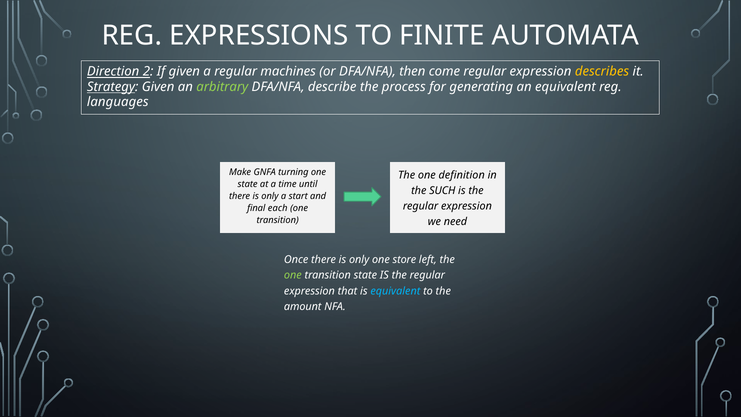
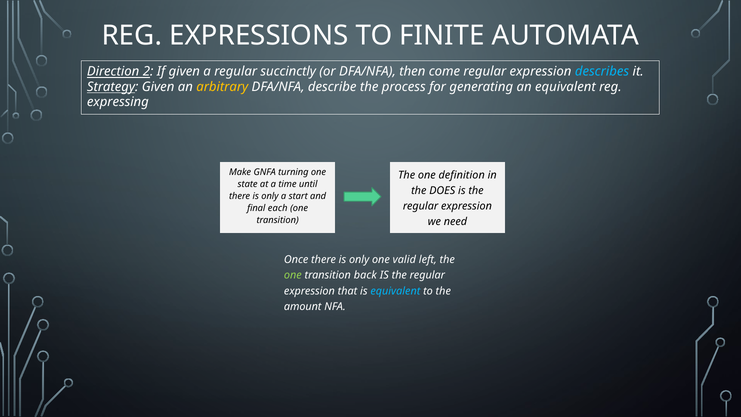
machines: machines -> succinctly
describes colour: yellow -> light blue
arbitrary colour: light green -> yellow
languages: languages -> expressing
SUCH: SUCH -> DOES
store: store -> valid
transition state: state -> back
